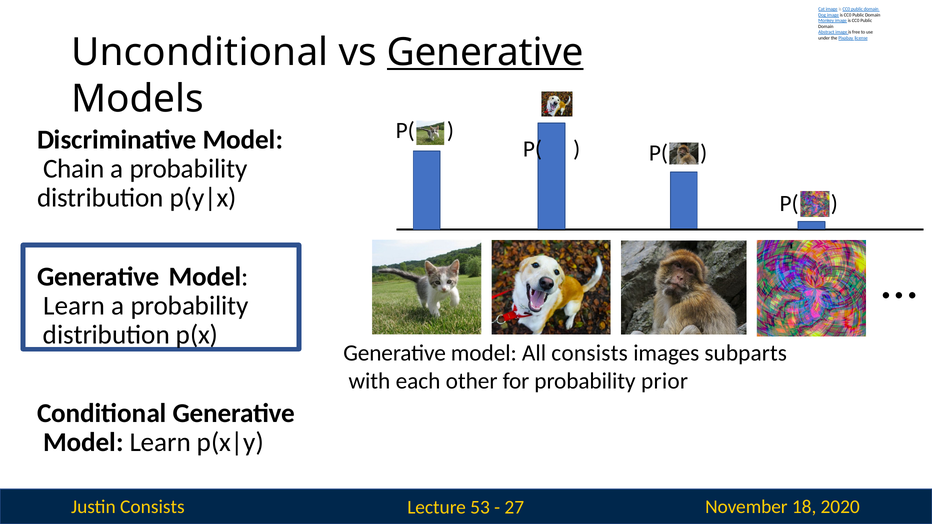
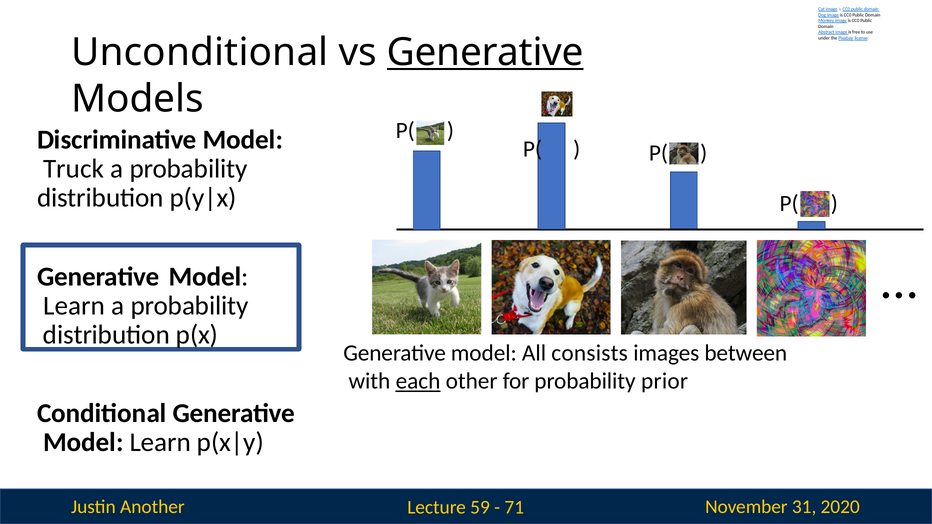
Chain: Chain -> Truck
subparts: subparts -> between
each underline: none -> present
Justin Consists: Consists -> Another
53: 53 -> 59
27: 27 -> 71
18: 18 -> 31
